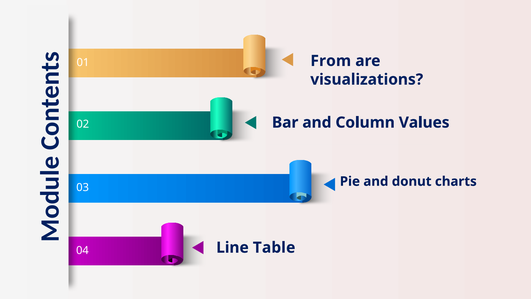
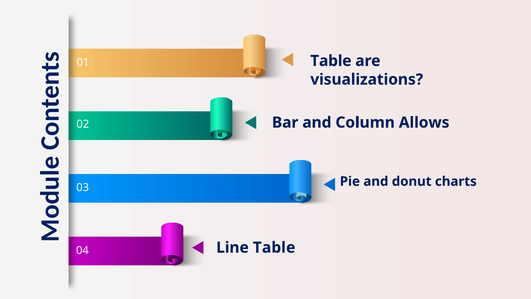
From at (331, 61): From -> Table
Values: Values -> Allows
